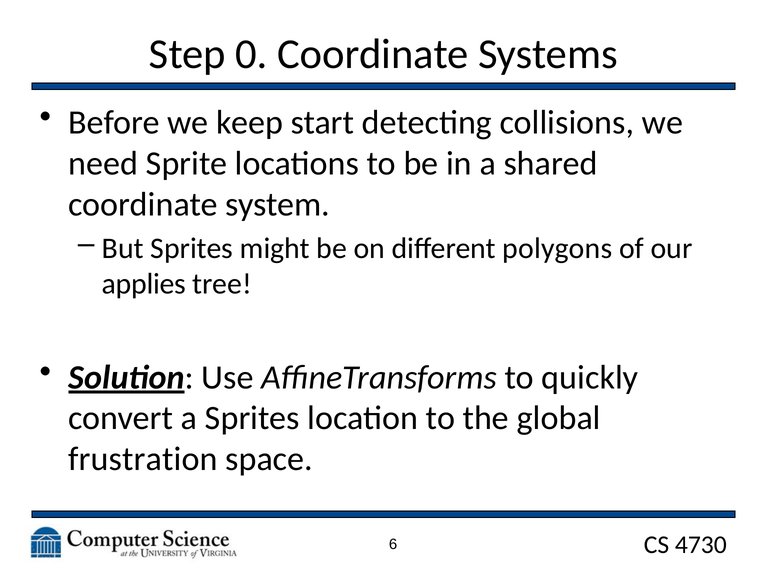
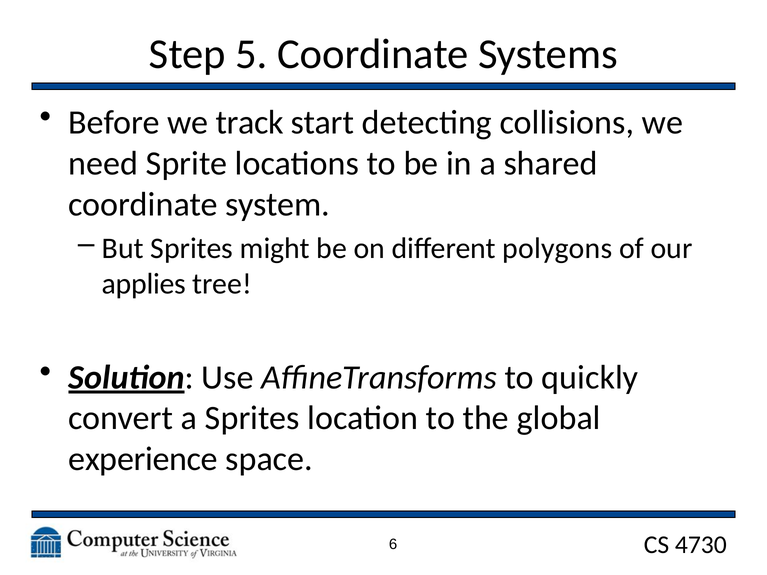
0: 0 -> 5
keep: keep -> track
frustration: frustration -> experience
